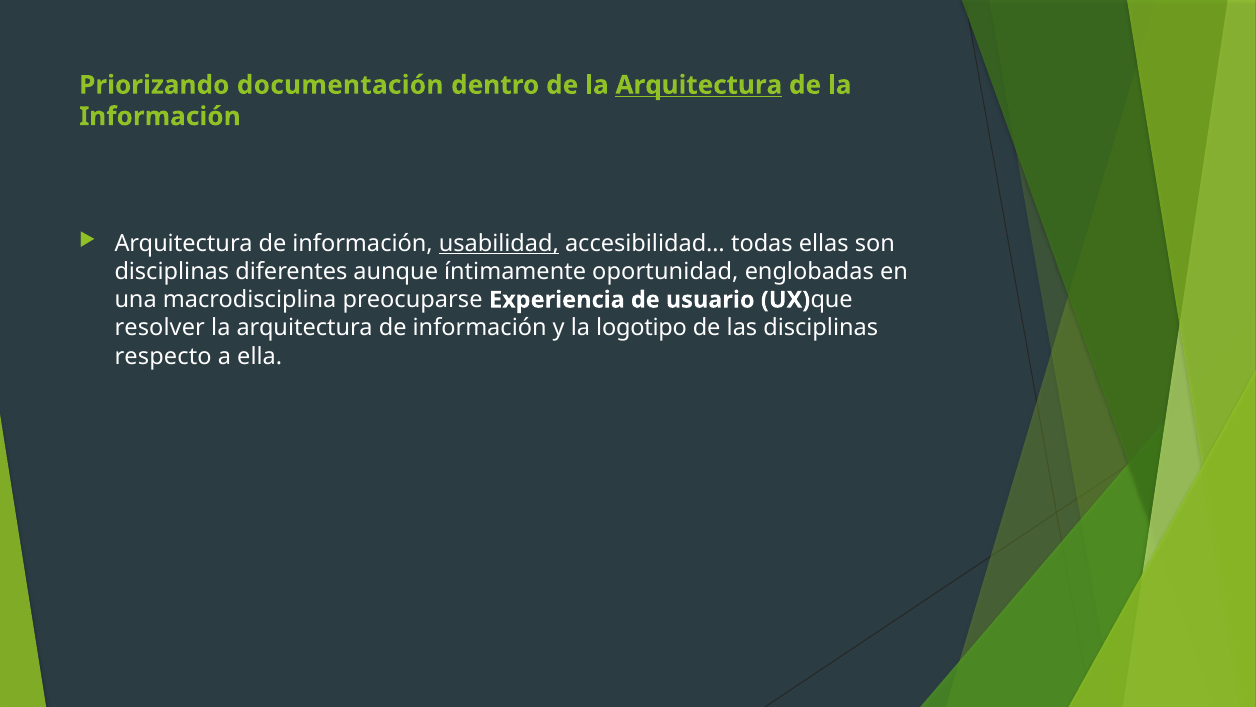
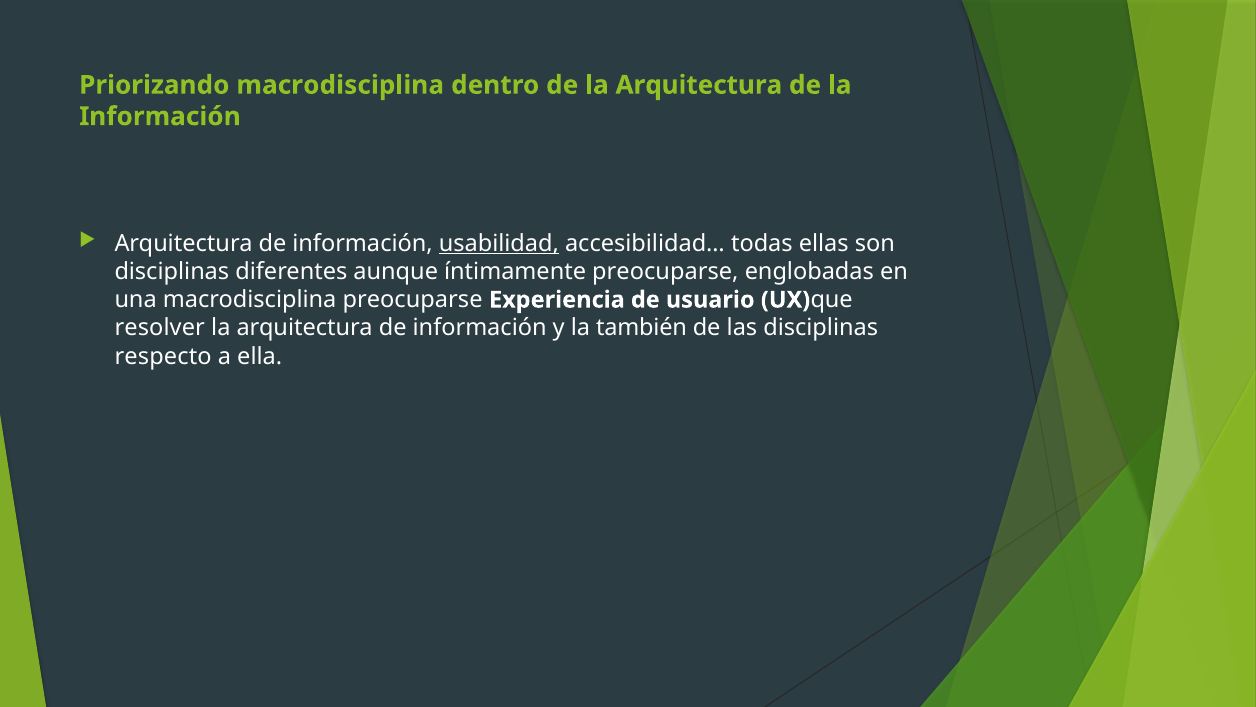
Priorizando documentación: documentación -> macrodisciplina
Arquitectura at (699, 85) underline: present -> none
íntimamente oportunidad: oportunidad -> preocuparse
logotipo: logotipo -> también
